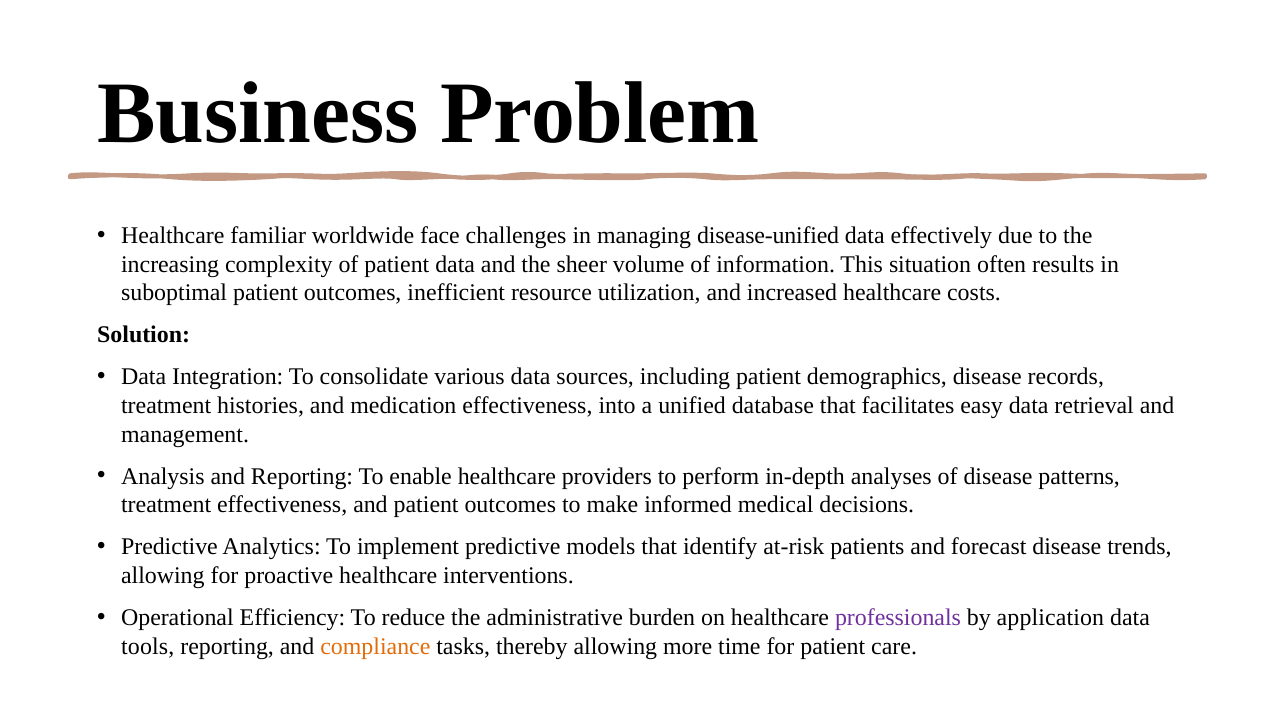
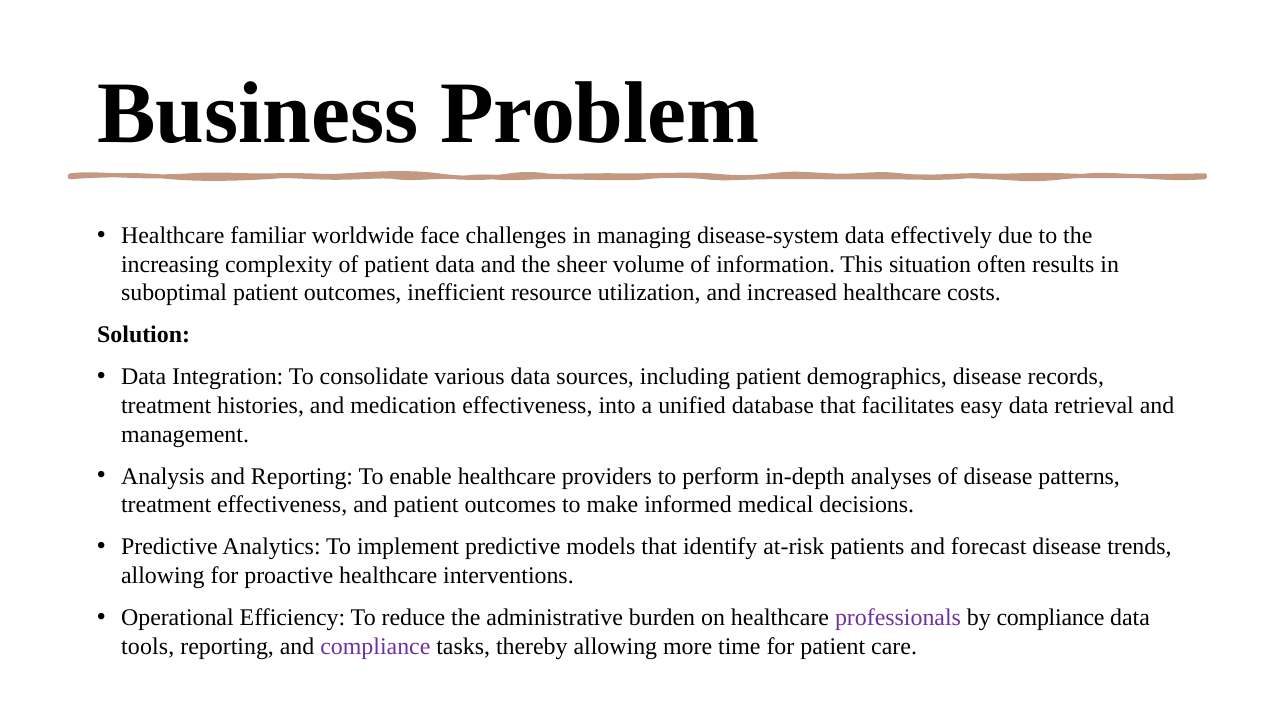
disease-unified: disease-unified -> disease-system
by application: application -> compliance
compliance at (375, 646) colour: orange -> purple
